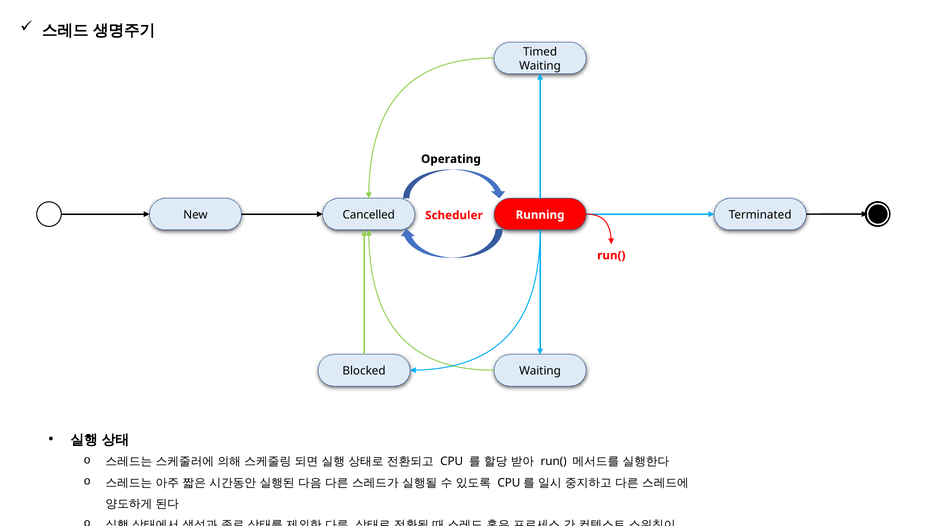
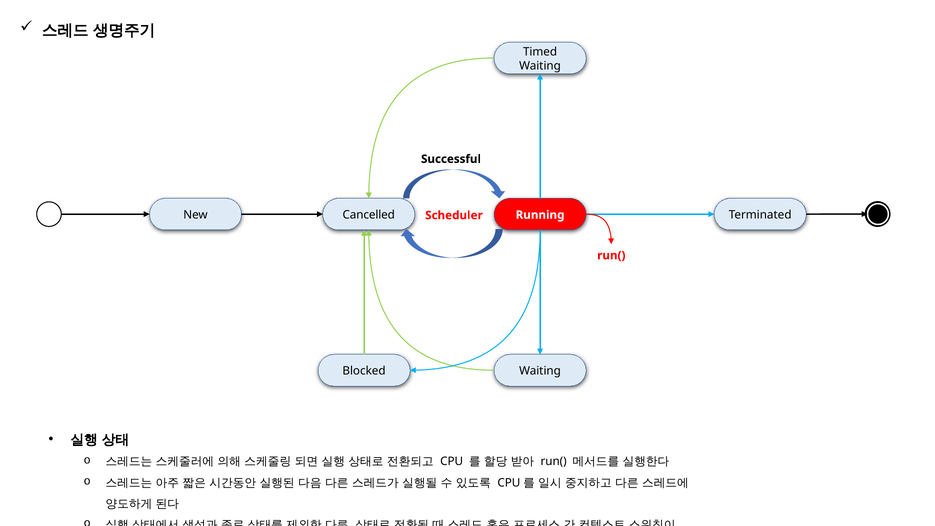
Operating: Operating -> Successful
